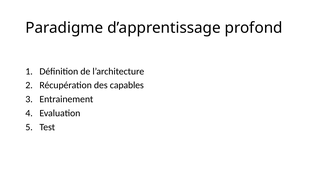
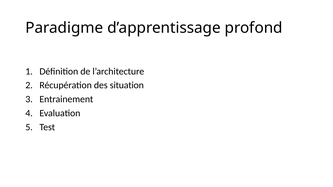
capables: capables -> situation
